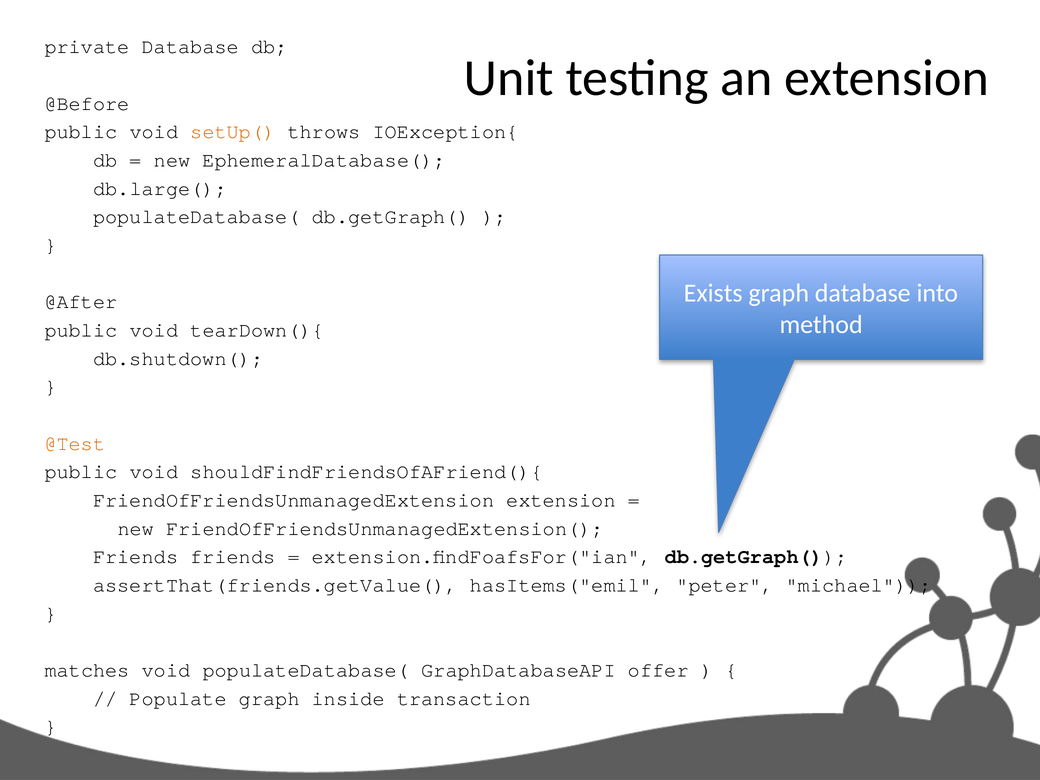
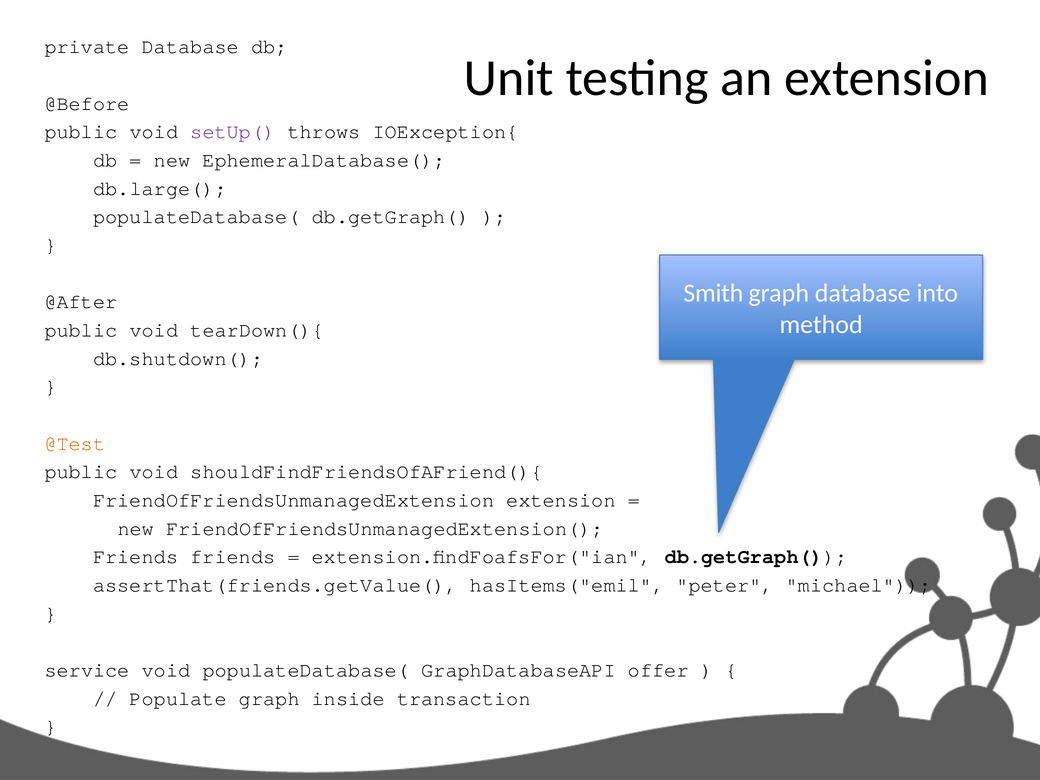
setUp( colour: orange -> purple
Exists: Exists -> Smith
matches: matches -> service
